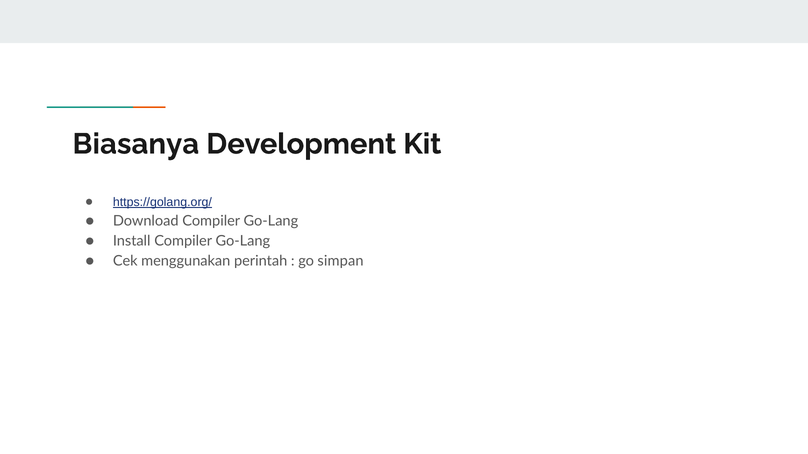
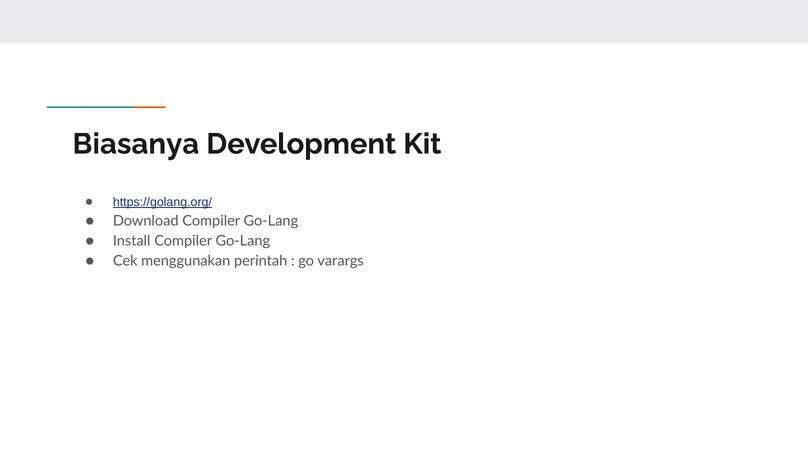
simpan: simpan -> varargs
